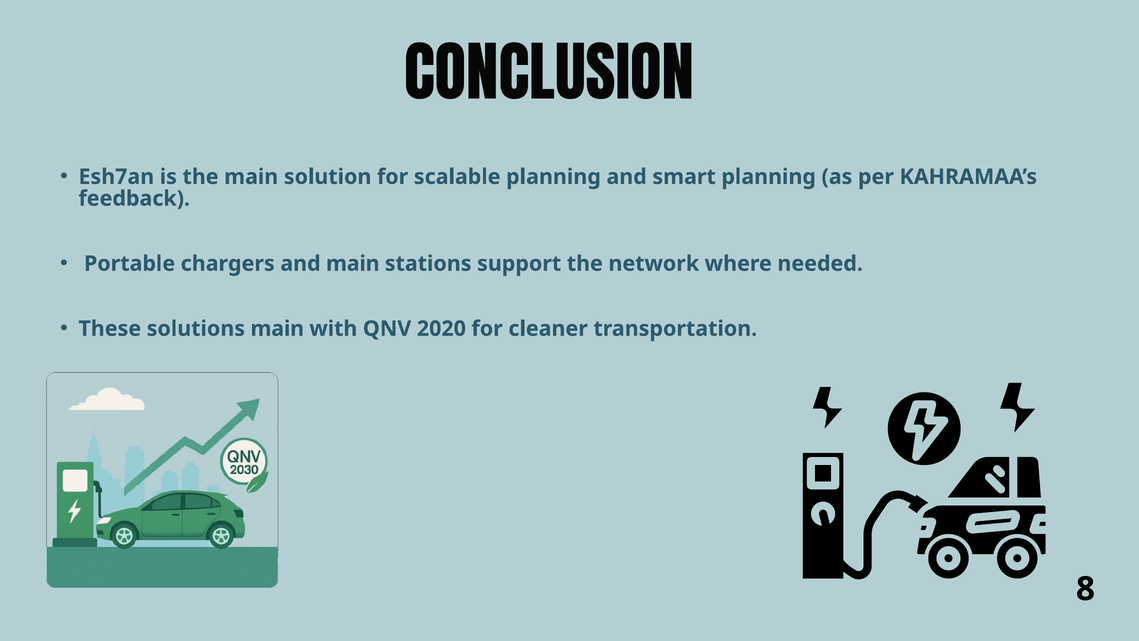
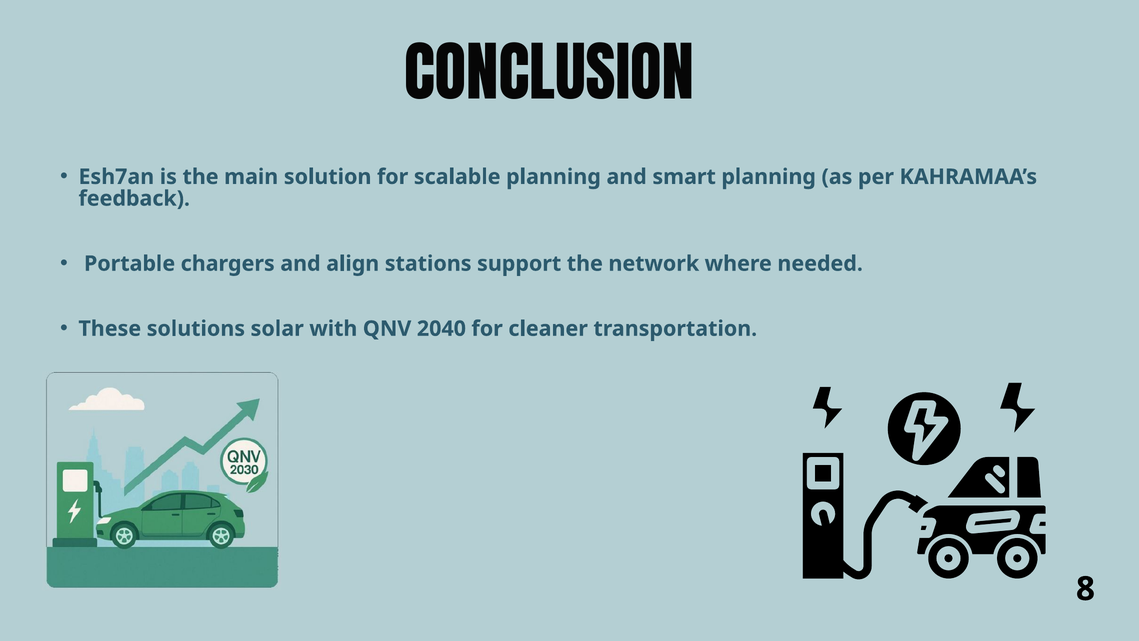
and main: main -> align
solutions main: main -> solar
2020: 2020 -> 2040
